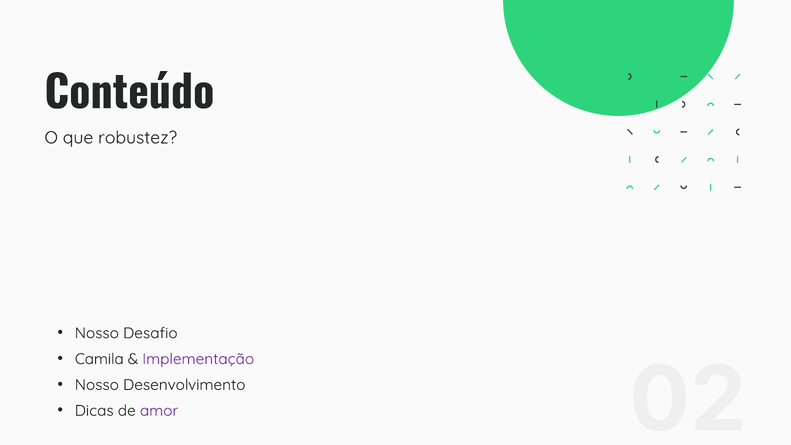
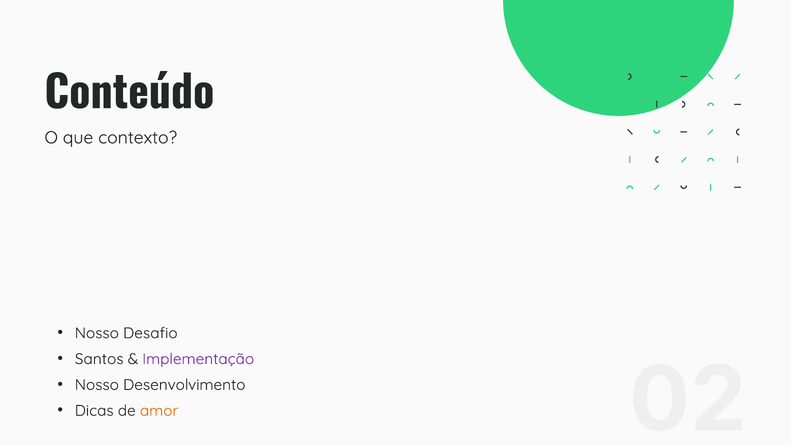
robustez: robustez -> contexto
Camila: Camila -> Santos
amor colour: purple -> orange
